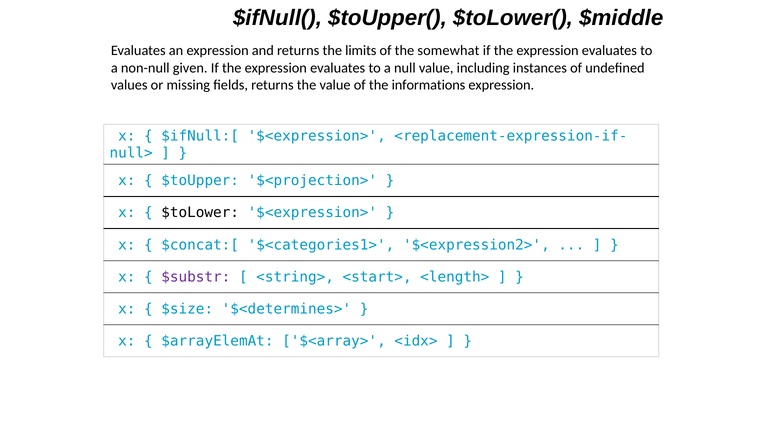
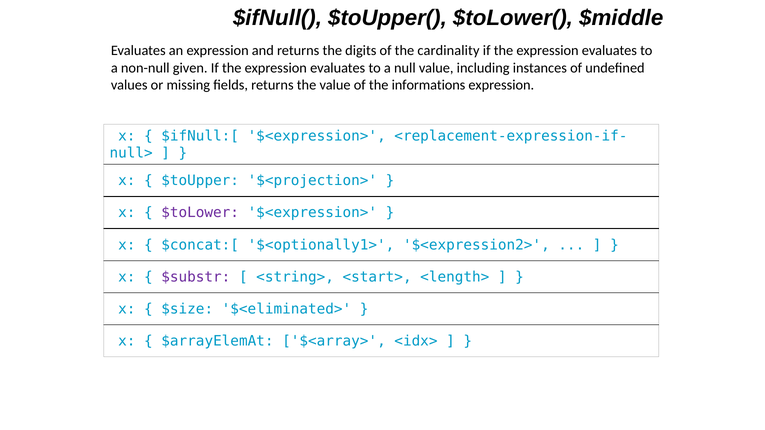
limits: limits -> digits
somewhat: somewhat -> cardinality
$toLower colour: black -> purple
$<categories1>: $<categories1> -> $<optionally1>
$<determines>: $<determines> -> $<eliminated>
